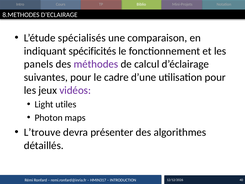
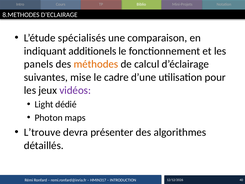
spécificités: spécificités -> additionels
méthodes colour: purple -> orange
suivantes pour: pour -> mise
utiles: utiles -> dédié
